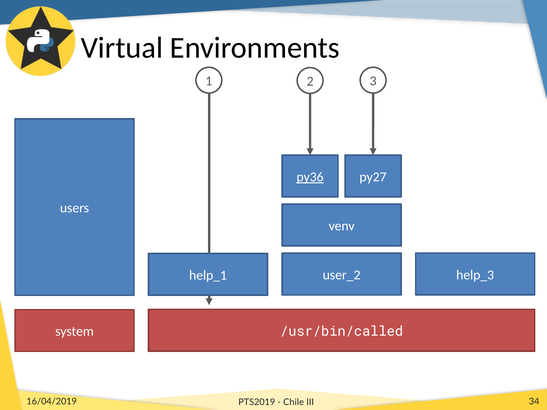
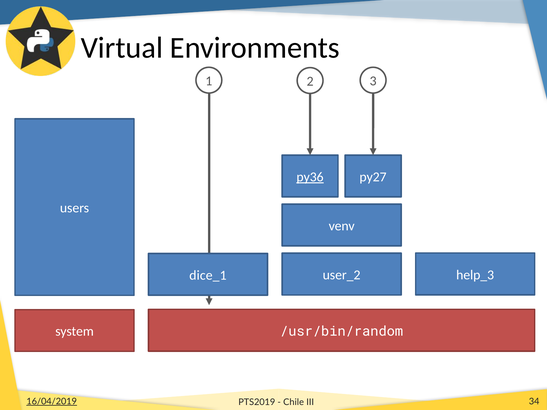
help_1: help_1 -> dice_1
/usr/bin/called: /usr/bin/called -> /usr/bin/random
16/04/2019 underline: none -> present
